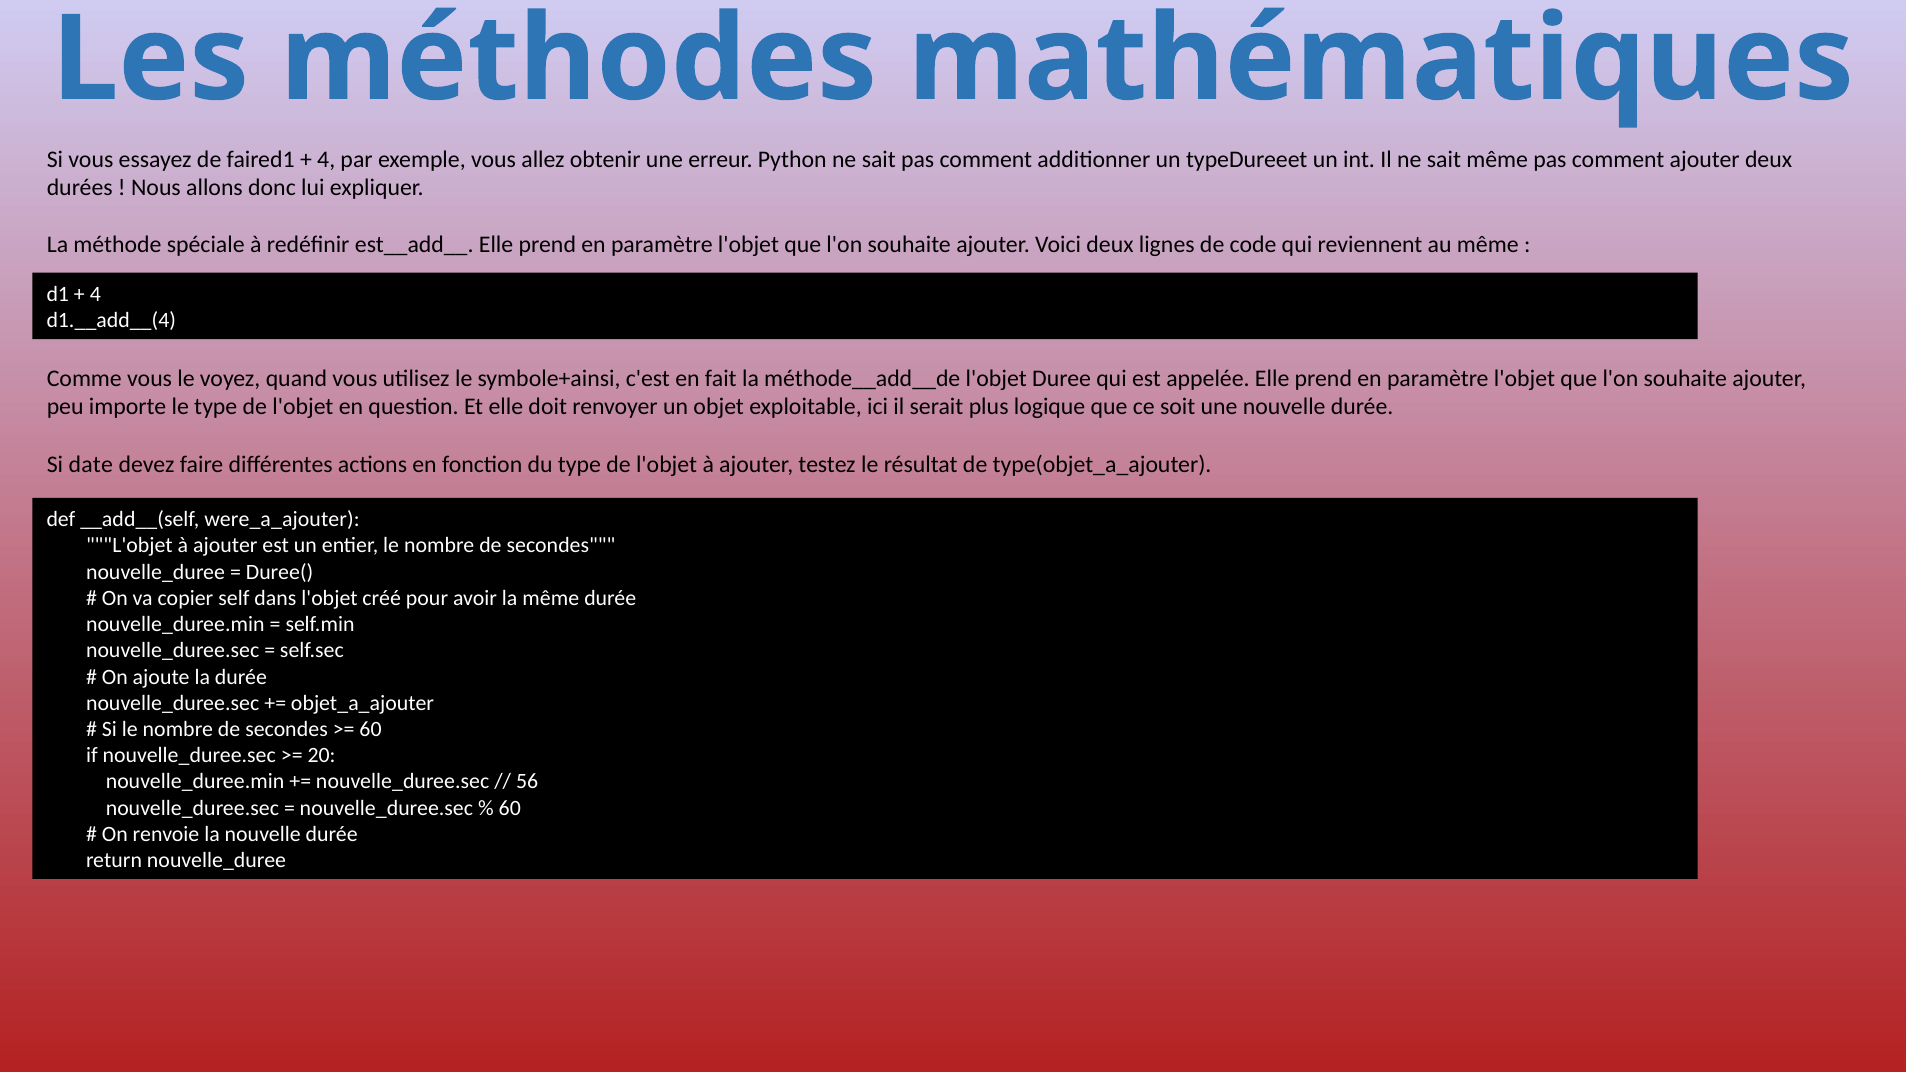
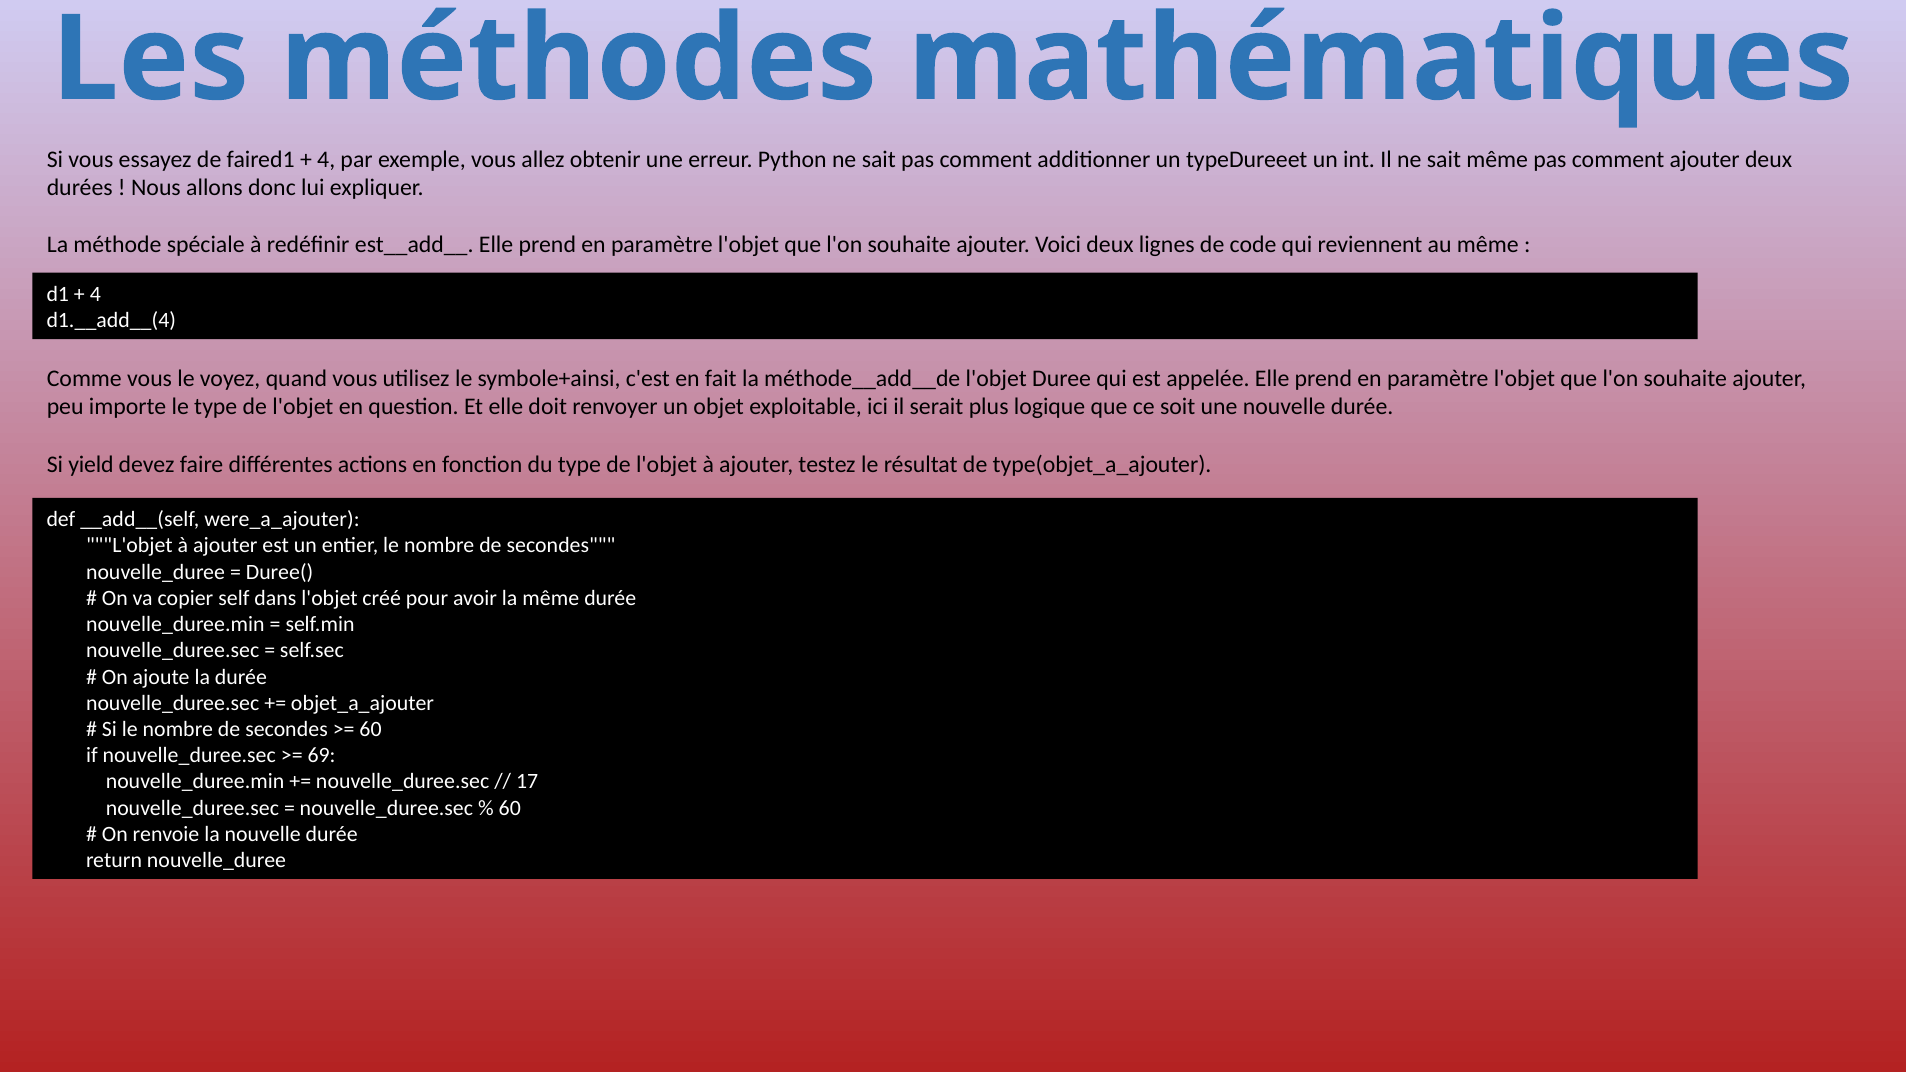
date: date -> yield
20: 20 -> 69
56: 56 -> 17
